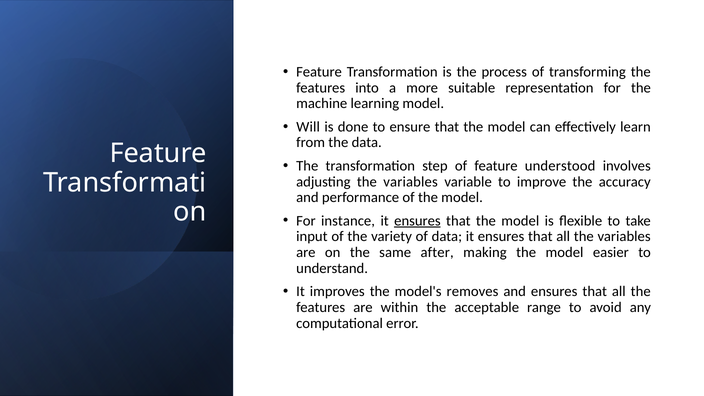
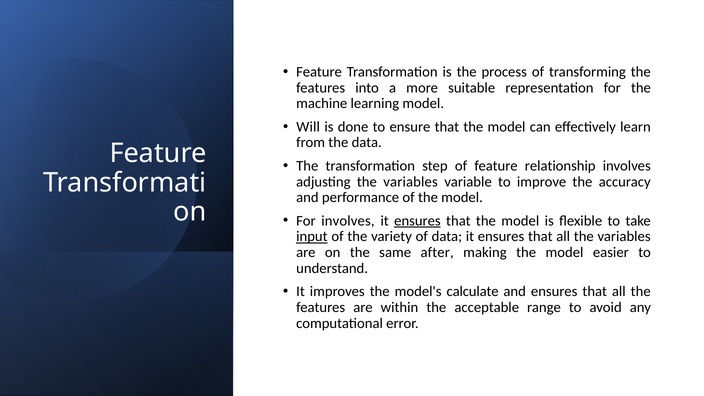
understood: understood -> relationship
For instance: instance -> involves
input underline: none -> present
removes: removes -> calculate
